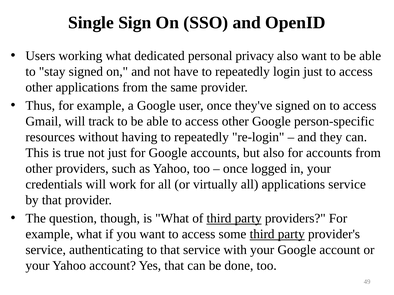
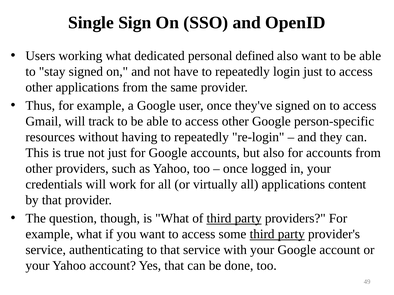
privacy: privacy -> defined
applications service: service -> content
